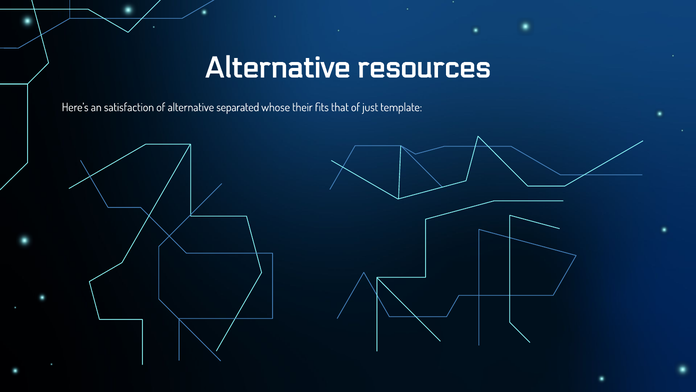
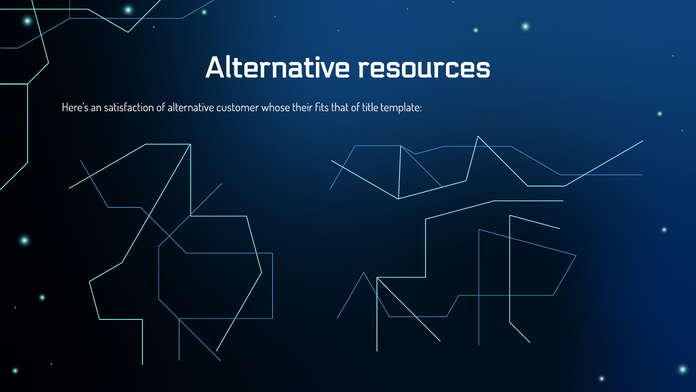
separated: separated -> customer
just: just -> title
